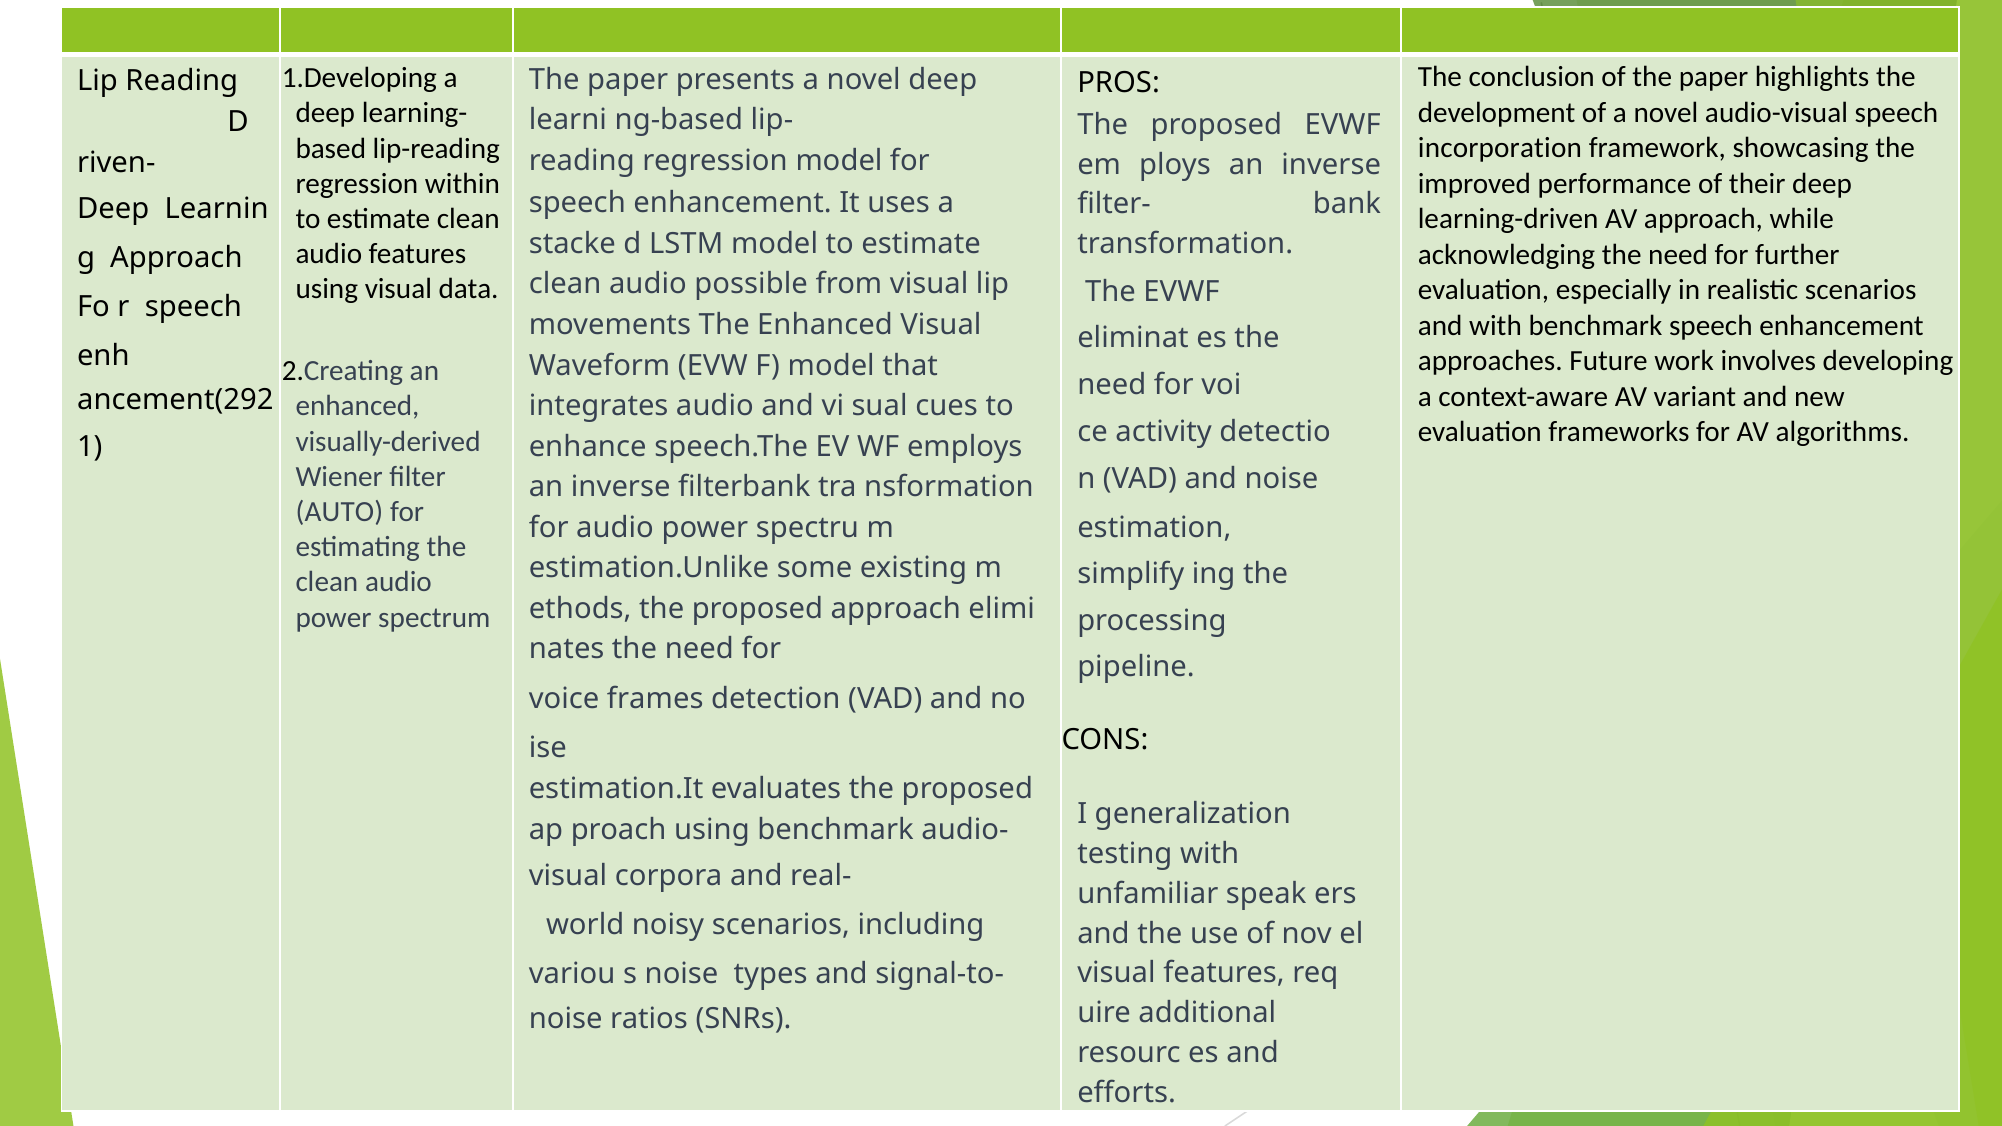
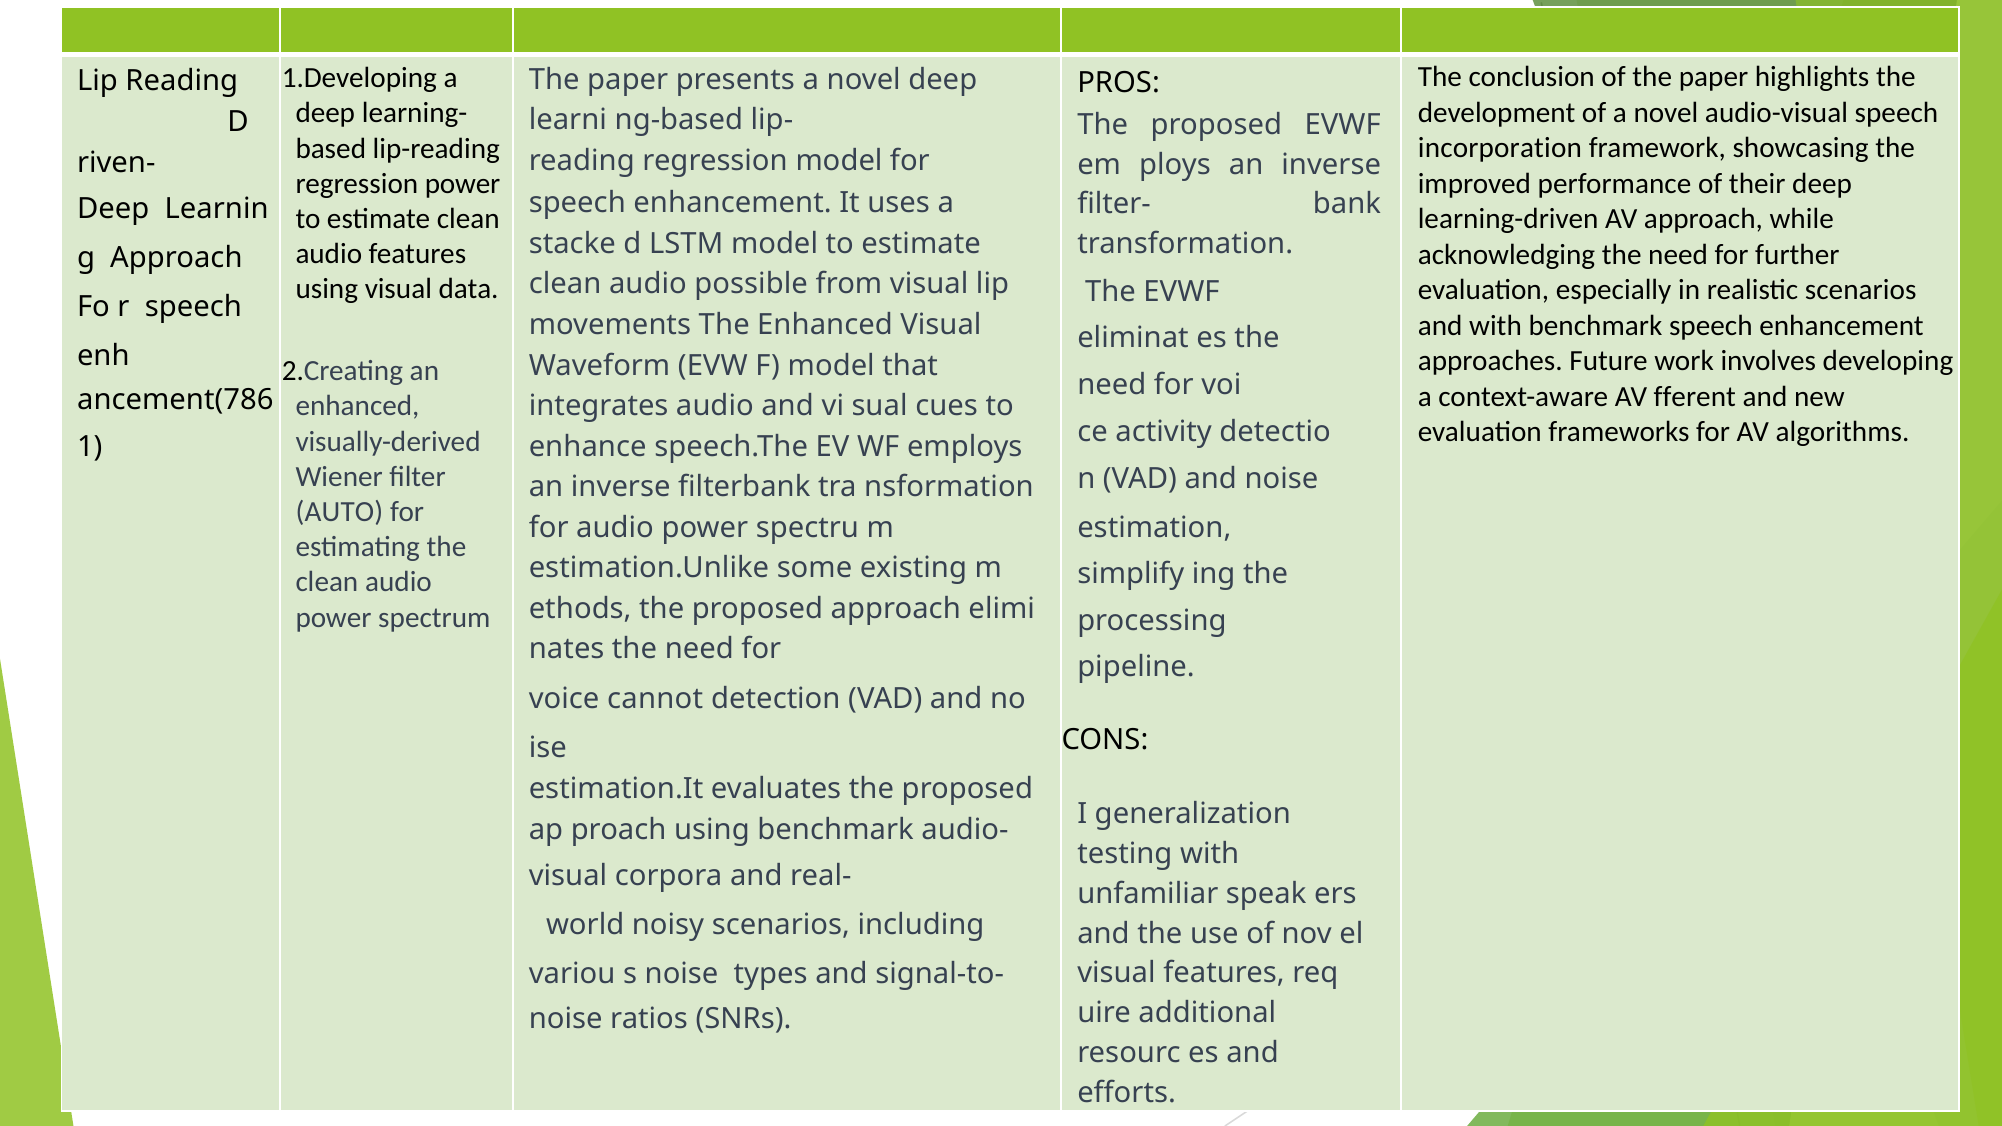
regression within: within -> power
variant: variant -> fferent
ancement(292: ancement(292 -> ancement(786
frames: frames -> cannot
